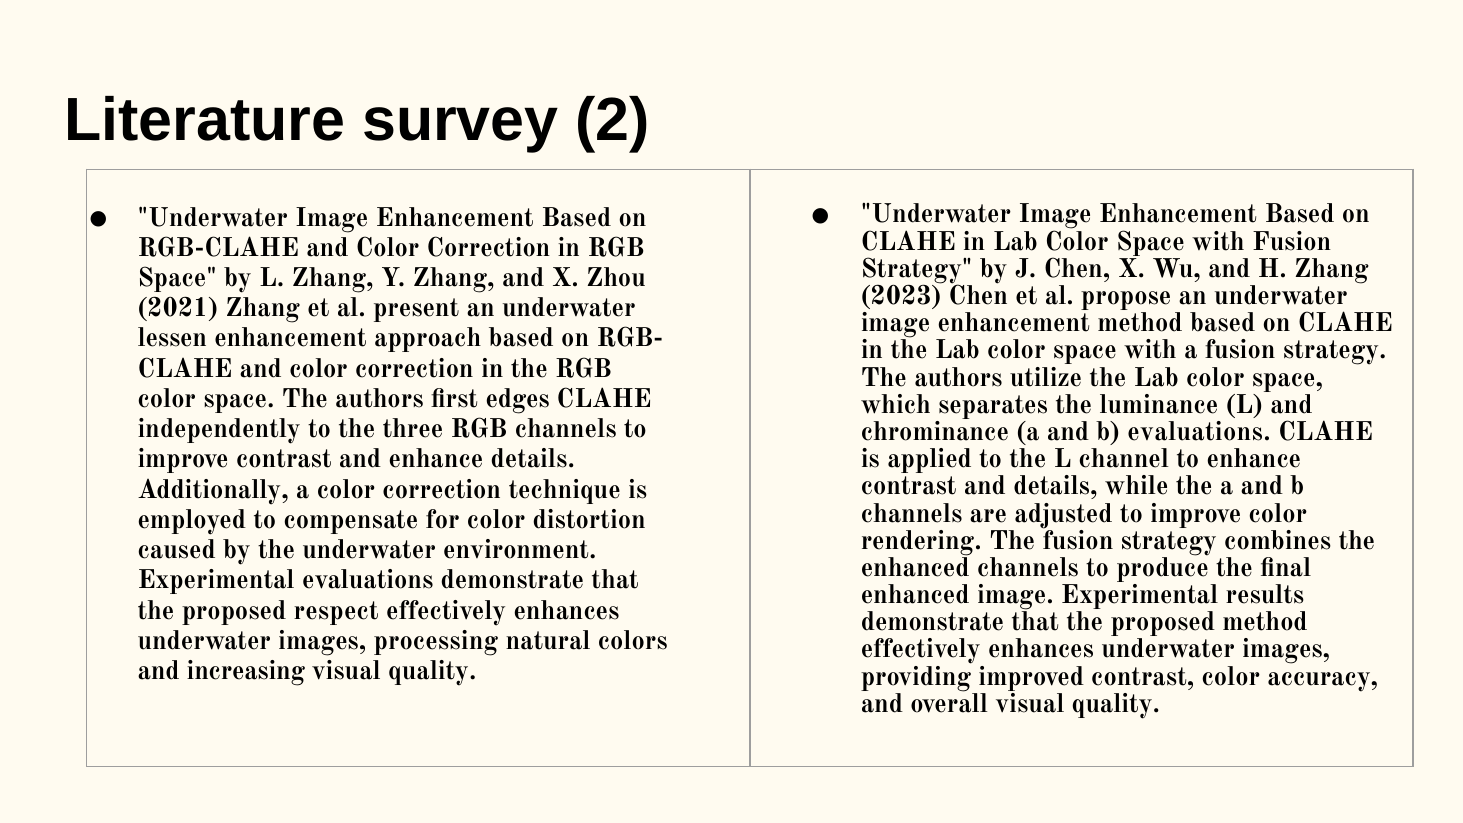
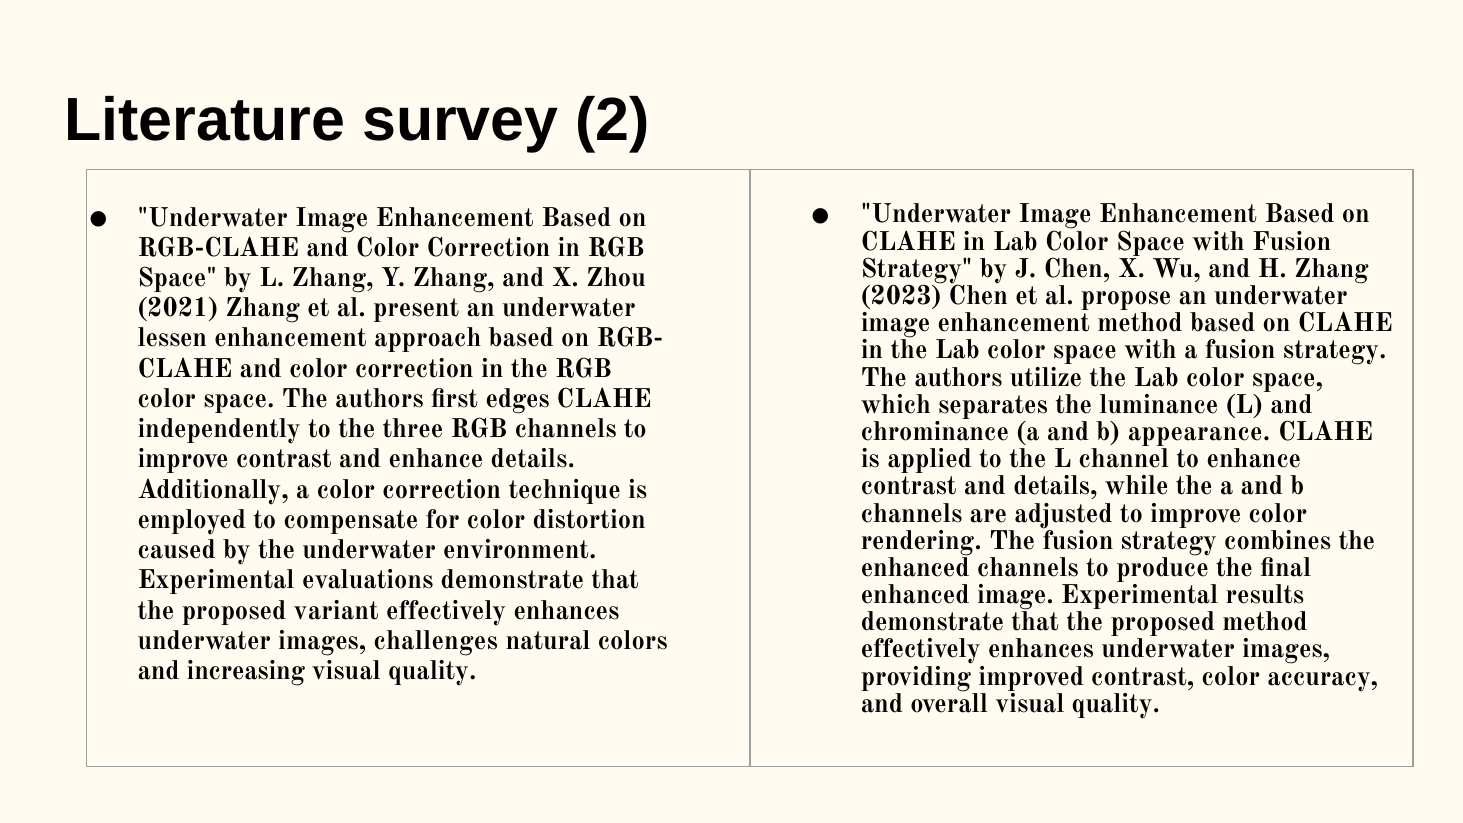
b evaluations: evaluations -> appearance
respect: respect -> variant
processing: processing -> challenges
